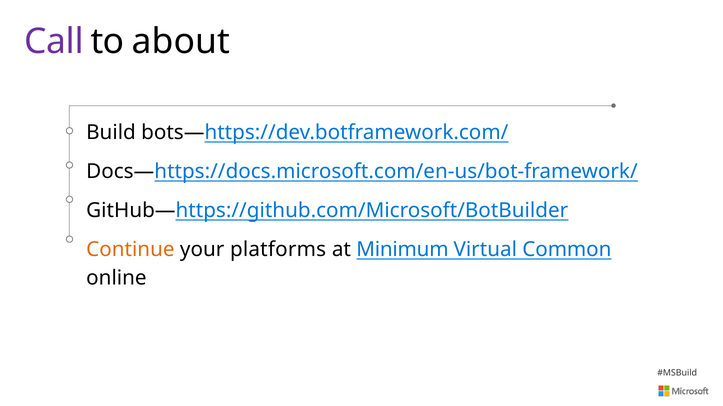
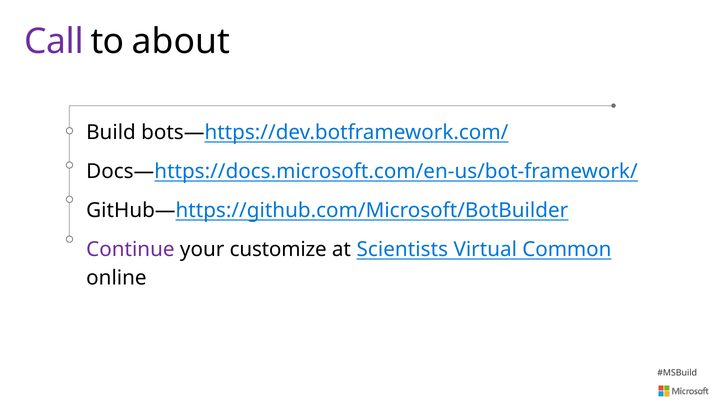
Continue colour: orange -> purple
platforms: platforms -> customize
Minimum: Minimum -> Scientists
